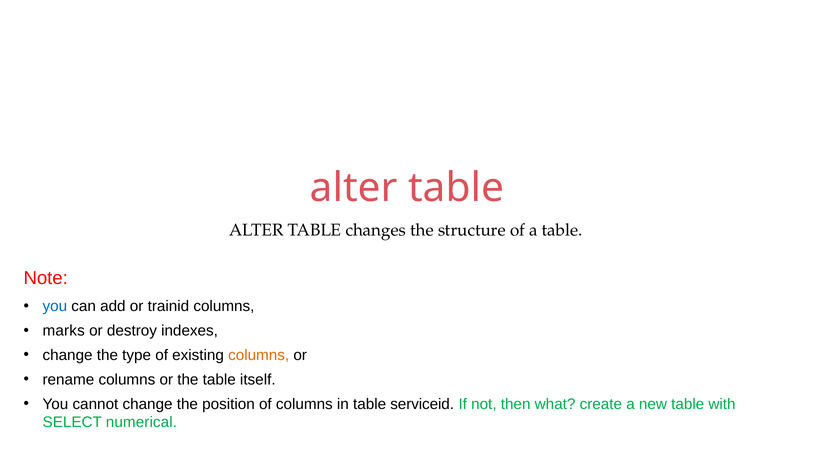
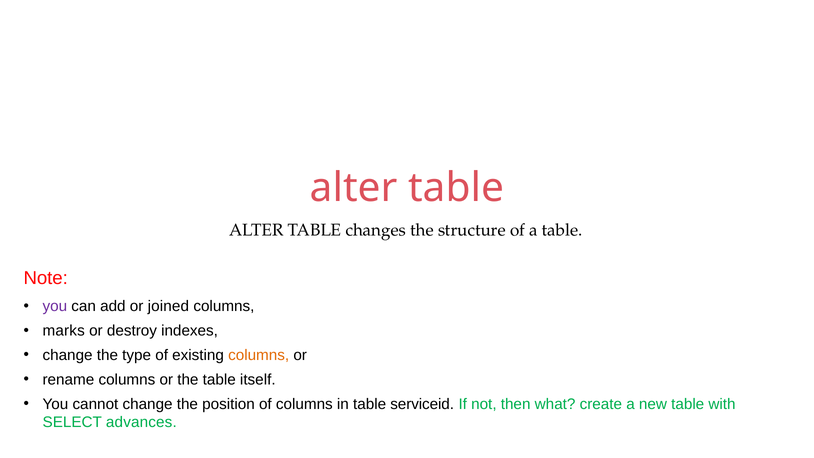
you at (55, 306) colour: blue -> purple
trainid: trainid -> joined
numerical: numerical -> advances
